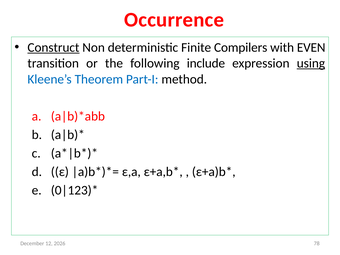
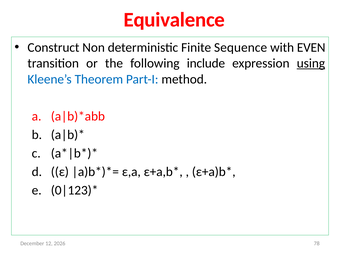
Occurrence: Occurrence -> Equivalence
Construct underline: present -> none
Compilers: Compilers -> Sequence
